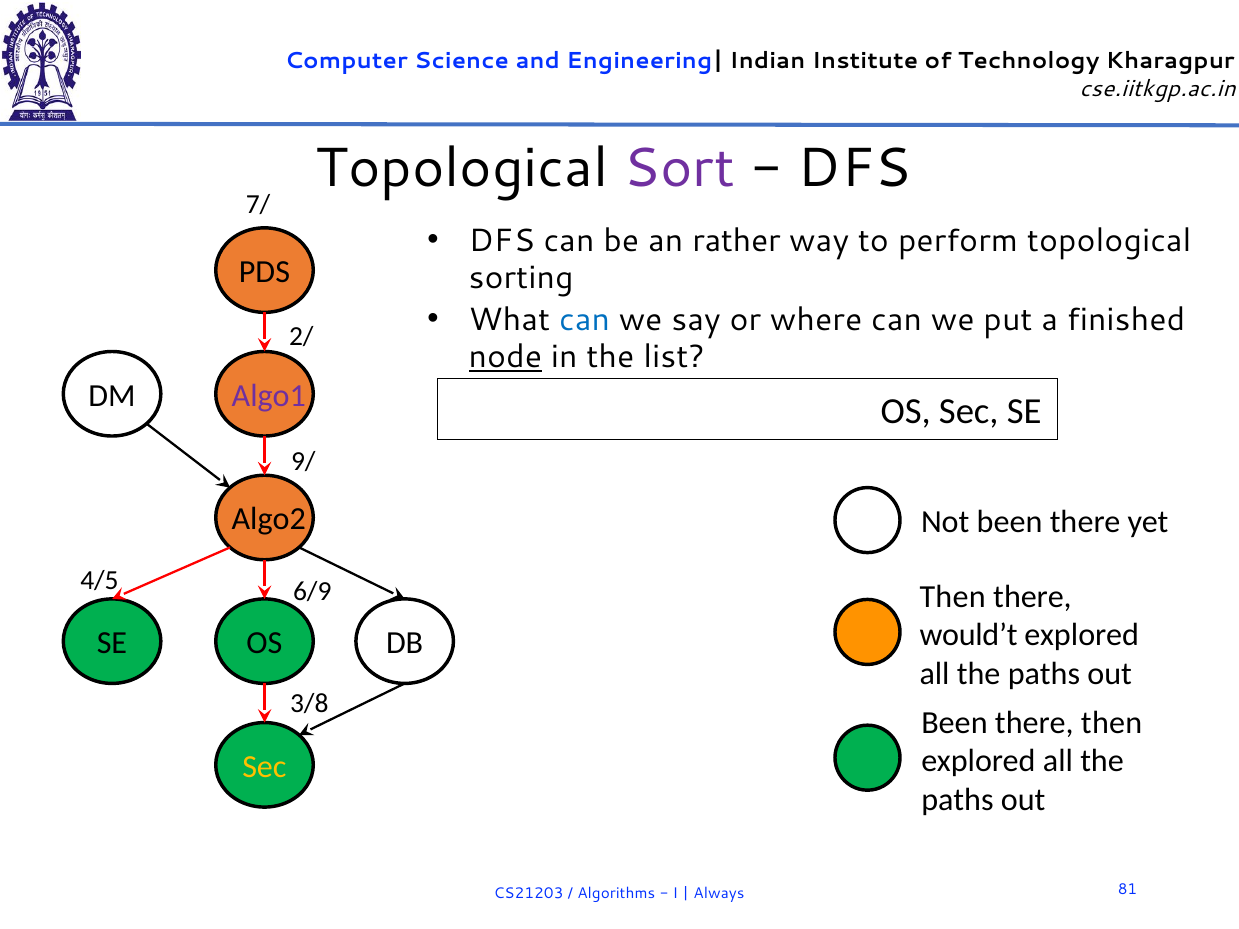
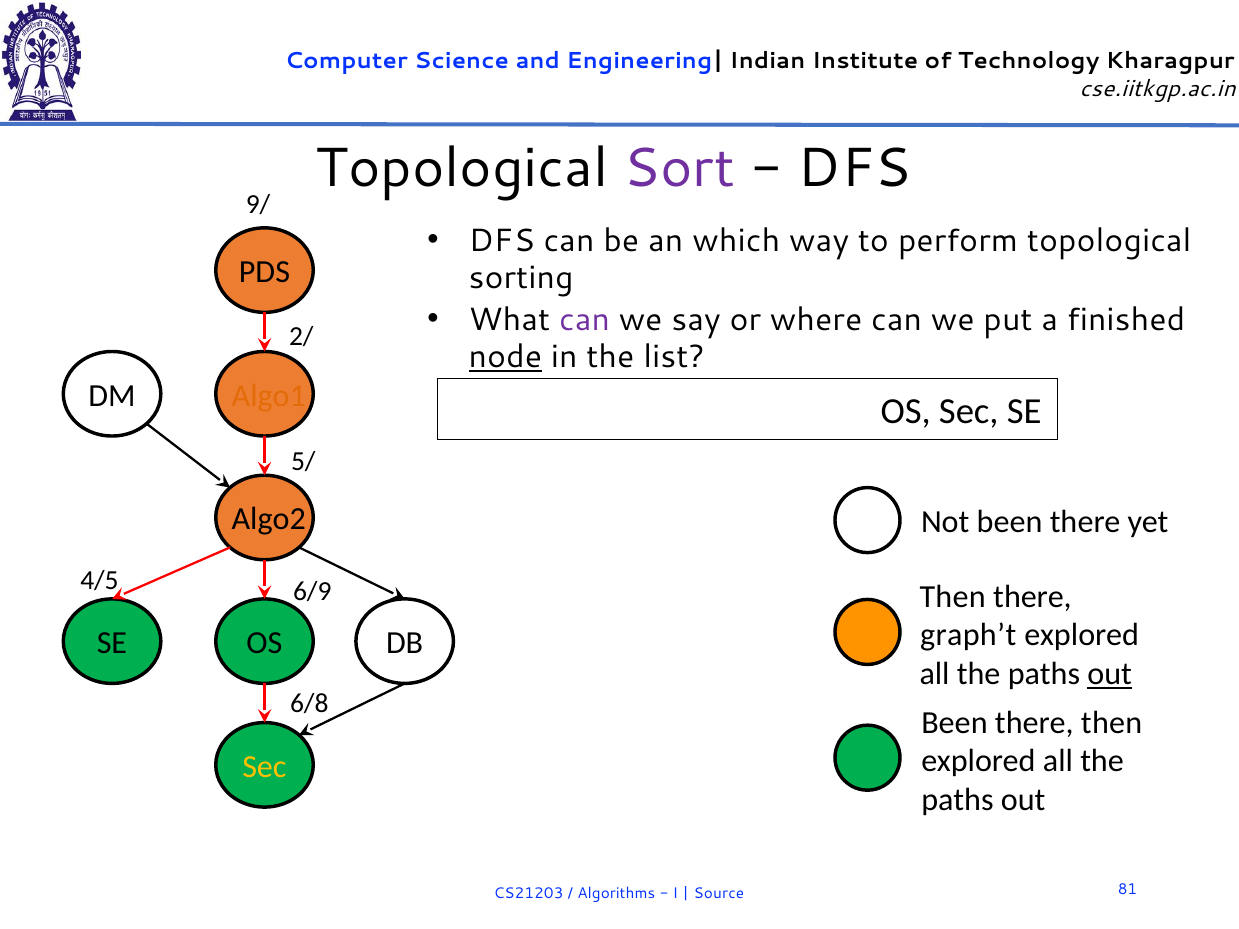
7/: 7/ -> 9/
rather: rather -> which
can at (585, 320) colour: blue -> purple
Algo1 colour: purple -> orange
9/: 9/ -> 5/
would’t: would’t -> graph’t
out at (1110, 674) underline: none -> present
3/8: 3/8 -> 6/8
Always: Always -> Source
